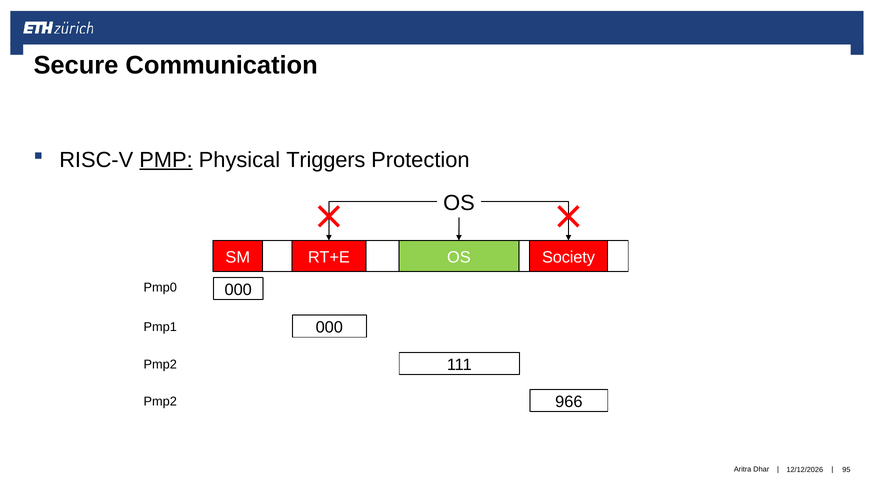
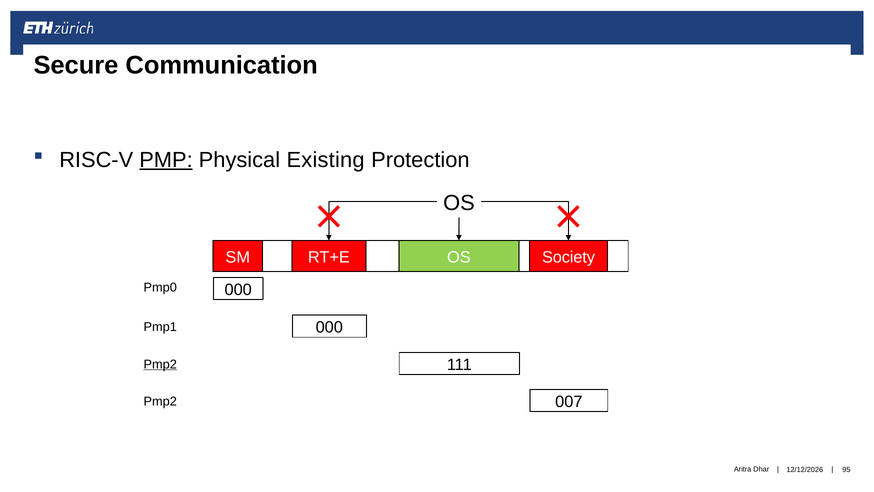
Triggers: Triggers -> Existing
Pmp2 at (160, 364) underline: none -> present
966: 966 -> 007
